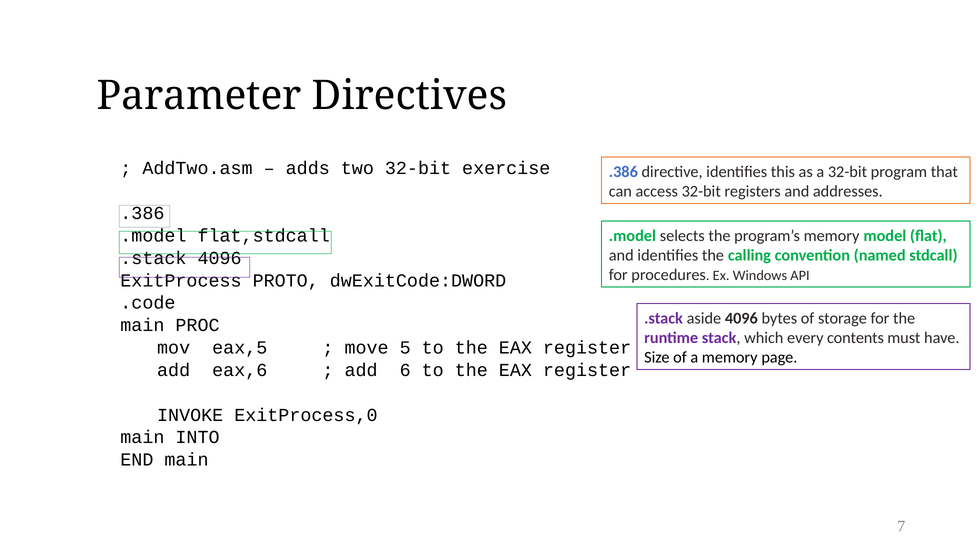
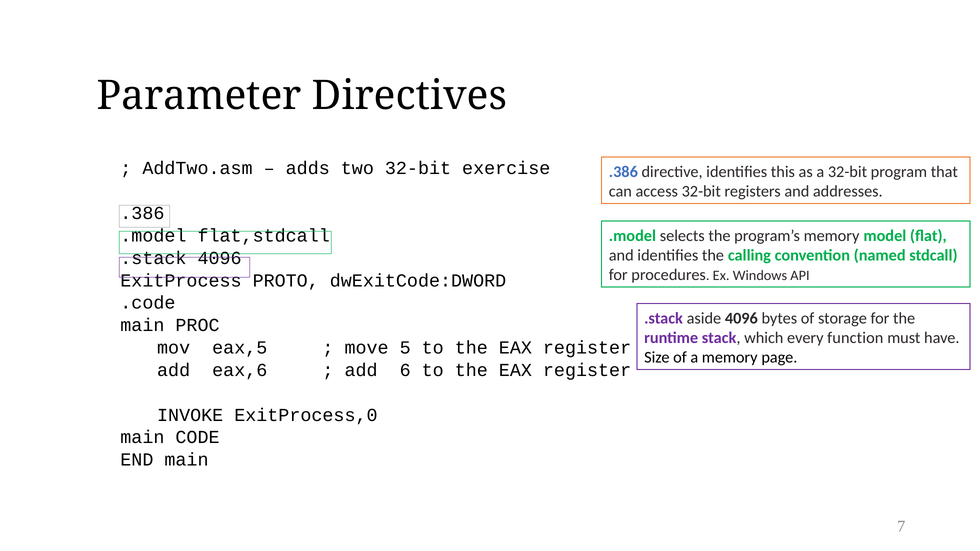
contents: contents -> function
INTO: INTO -> CODE
